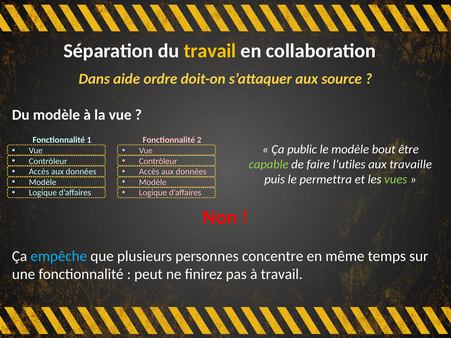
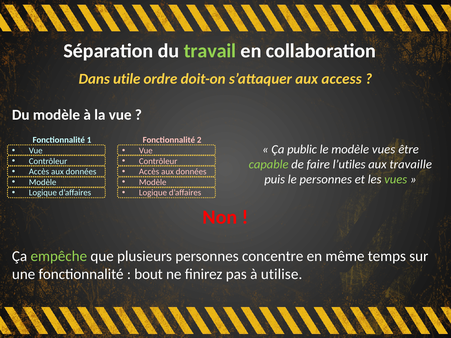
travail at (210, 51) colour: yellow -> light green
aide: aide -> utile
source: source -> access
modèle bout: bout -> vues
le permettra: permettra -> personnes
empêche colour: light blue -> light green
peut: peut -> bout
à travail: travail -> utilise
